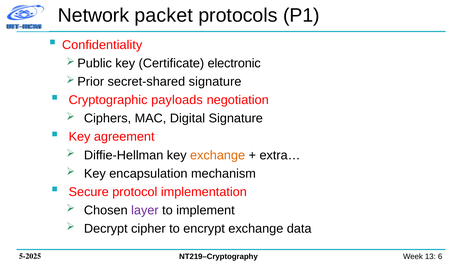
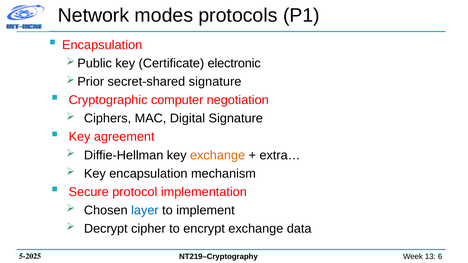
packet: packet -> modes
Confidentiality at (102, 45): Confidentiality -> Encapsulation
payloads: payloads -> computer
layer colour: purple -> blue
